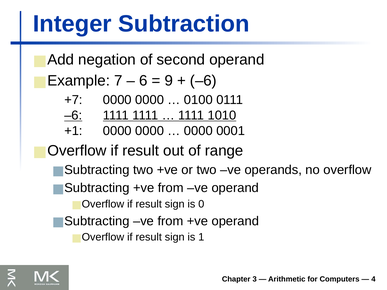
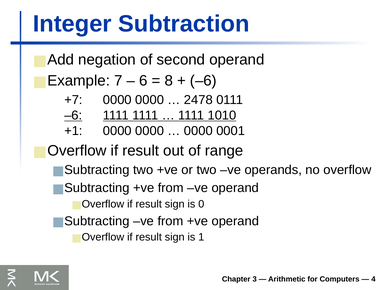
9: 9 -> 8
0100: 0100 -> 2478
